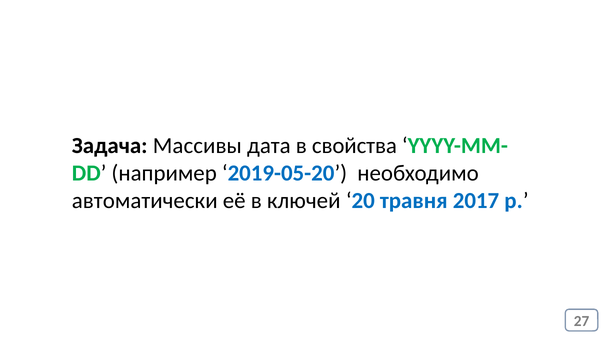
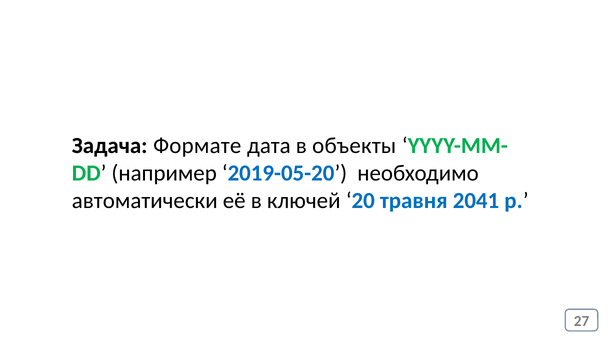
Массивы: Массивы -> Формате
свойства: свойства -> объекты
2017: 2017 -> 2041
